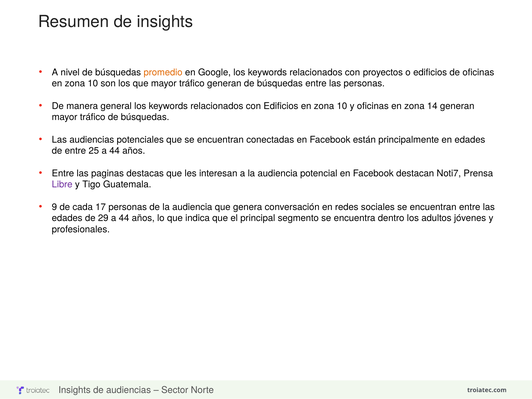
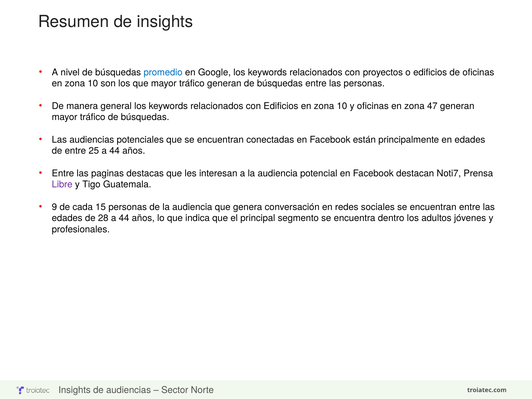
promedio colour: orange -> blue
14: 14 -> 47
17: 17 -> 15
29: 29 -> 28
